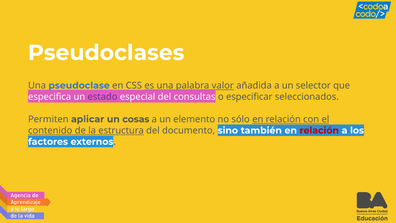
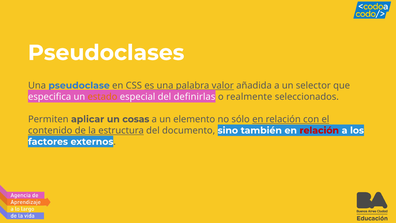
estado colour: purple -> orange
consultas: consultas -> definirlas
especificar: especificar -> realmente
